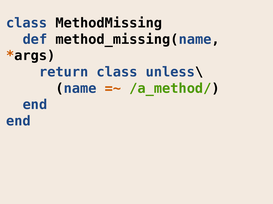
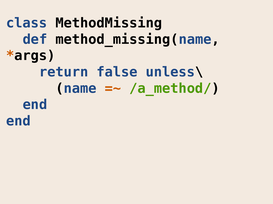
return class: class -> false
